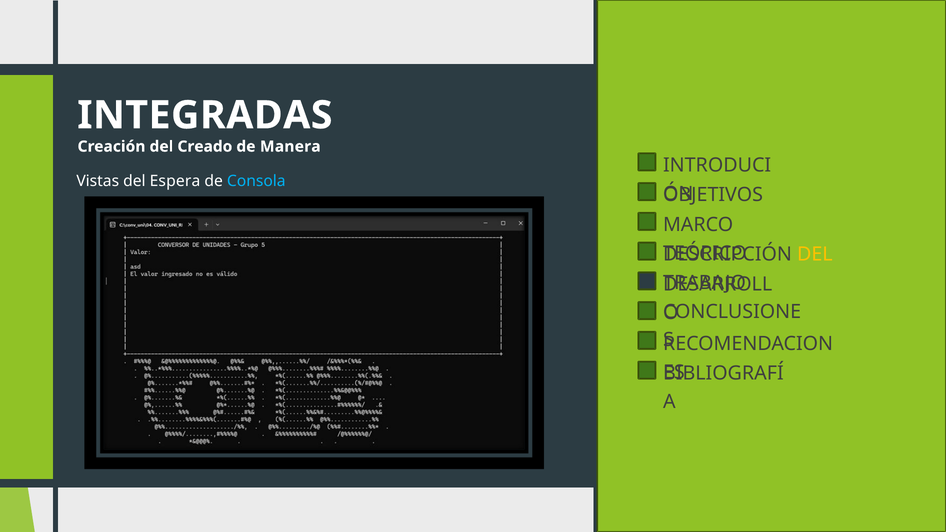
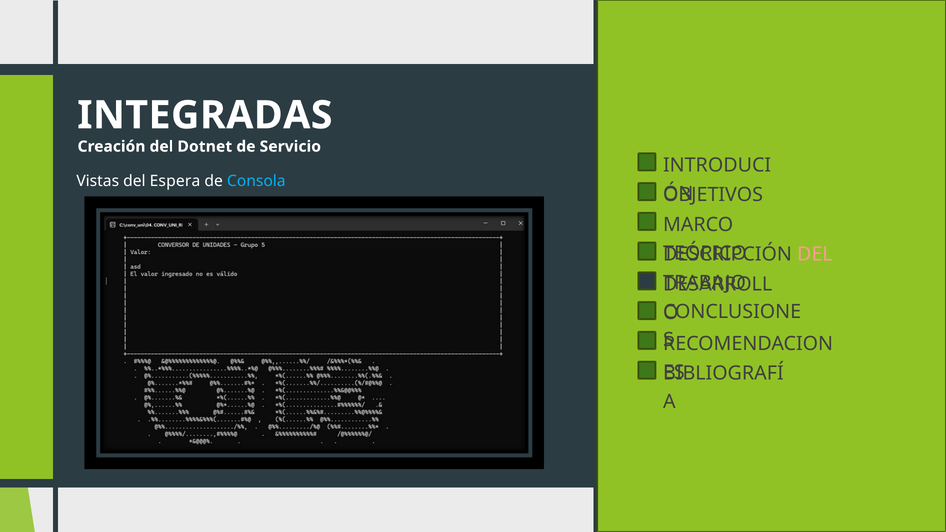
Creado: Creado -> Dotnet
Manera: Manera -> Servicio
DEL at (815, 254) colour: yellow -> pink
